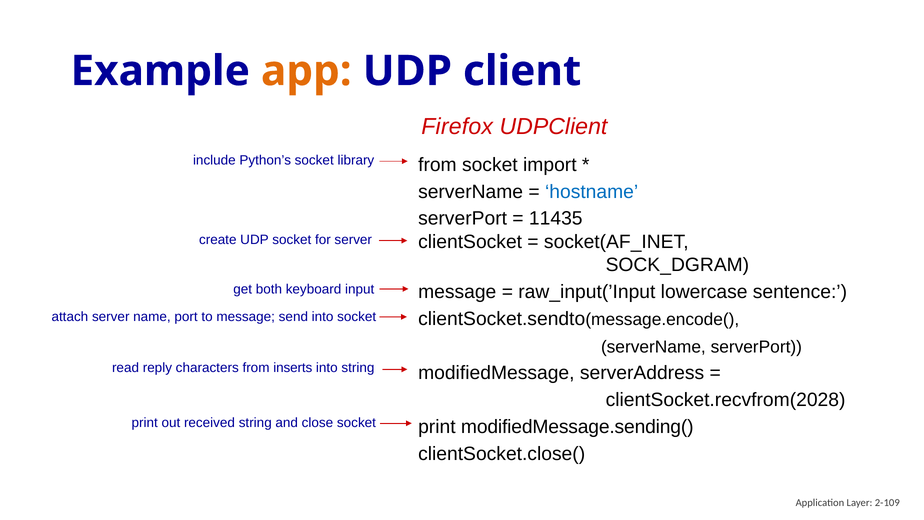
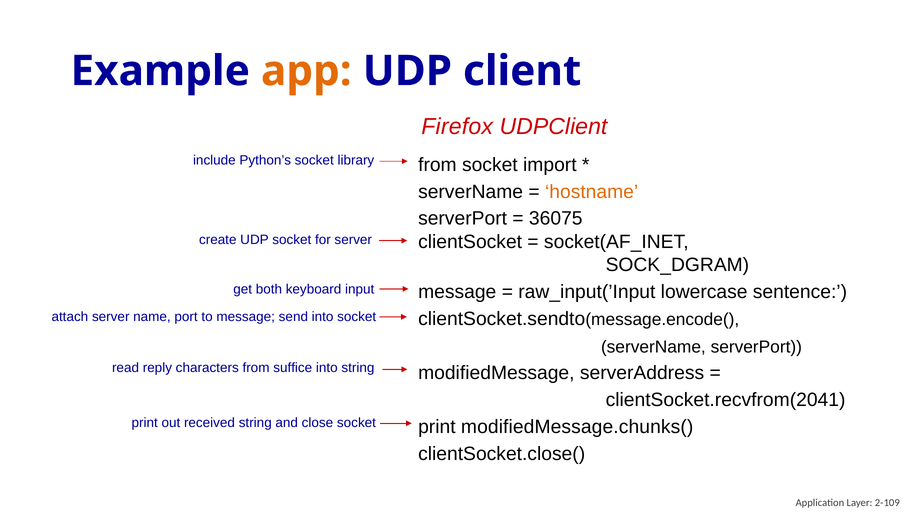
hostname colour: blue -> orange
11435: 11435 -> 36075
inserts: inserts -> suffice
clientSocket.recvfrom(2028: clientSocket.recvfrom(2028 -> clientSocket.recvfrom(2041
modifiedMessage.sending(: modifiedMessage.sending( -> modifiedMessage.chunks(
